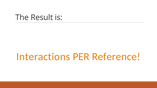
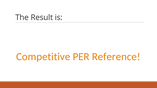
Interactions: Interactions -> Competitive
